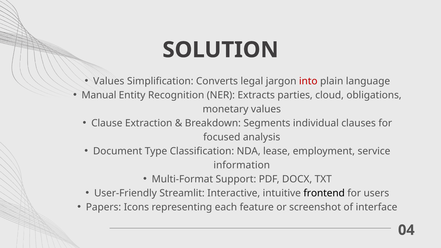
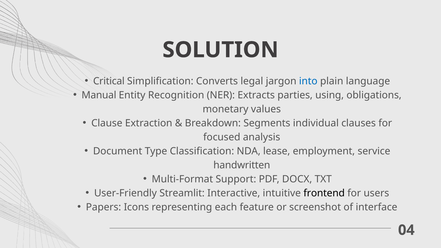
Values at (109, 81): Values -> Critical
into colour: red -> blue
cloud: cloud -> using
information: information -> handwritten
